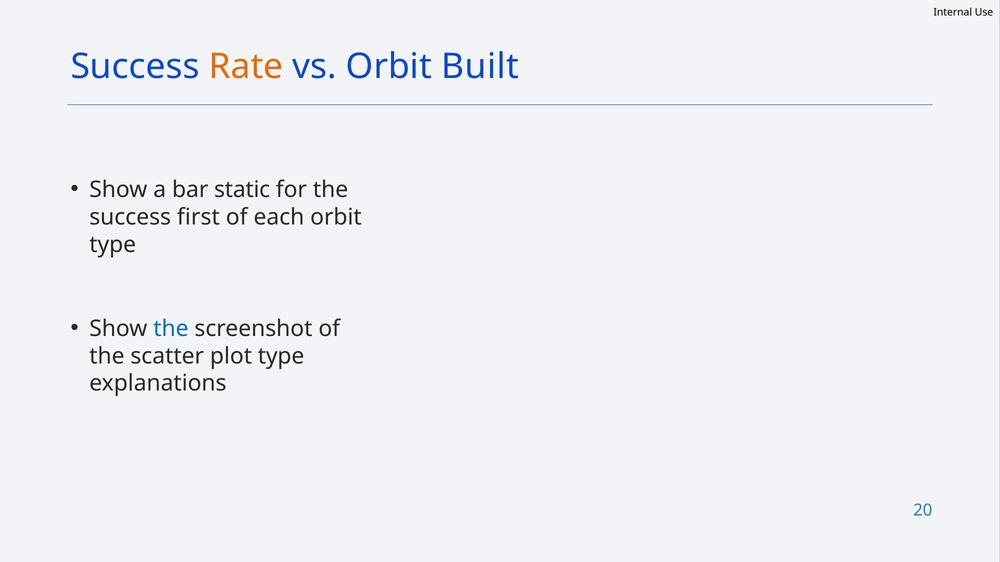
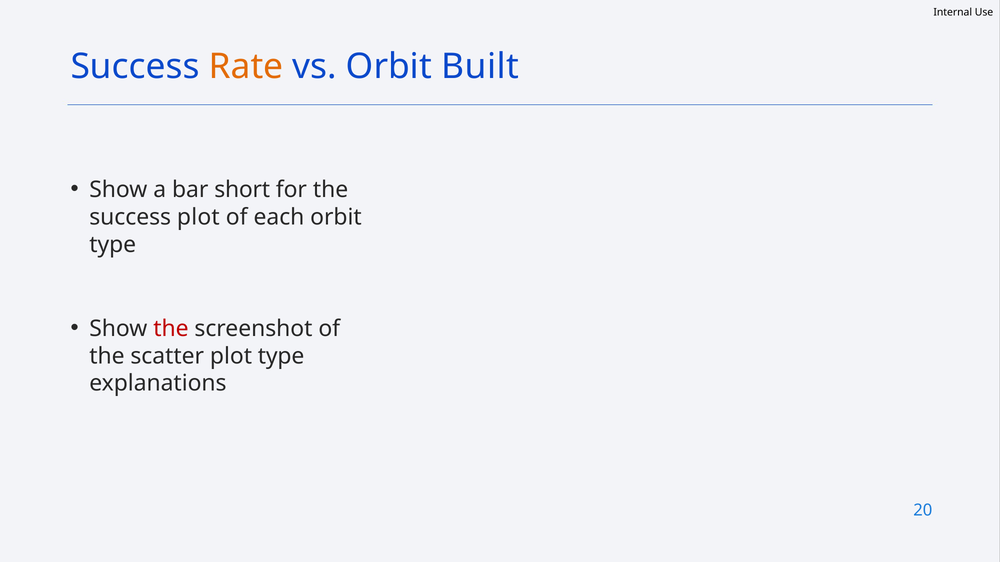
static: static -> short
success first: first -> plot
the at (171, 329) colour: blue -> red
